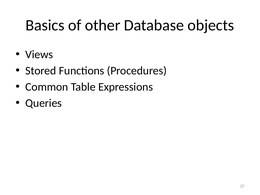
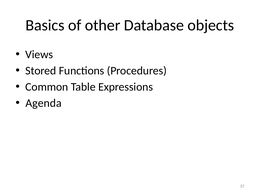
Queries: Queries -> Agenda
